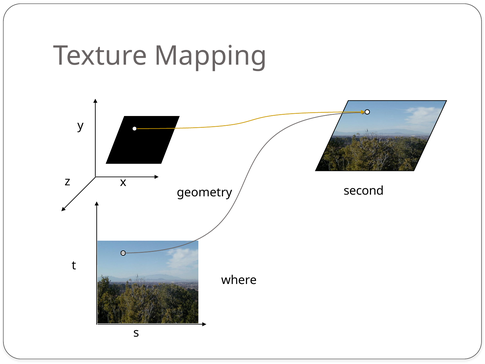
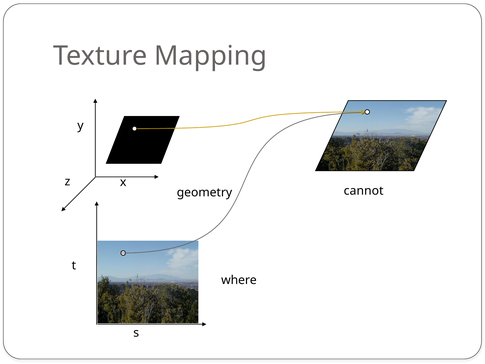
second: second -> cannot
